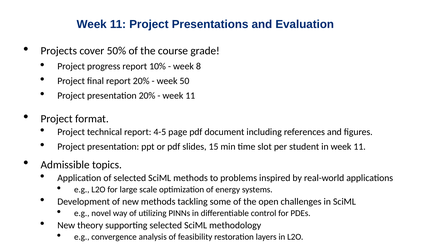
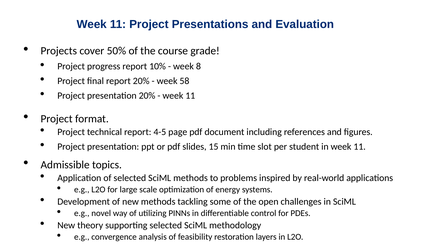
50: 50 -> 58
